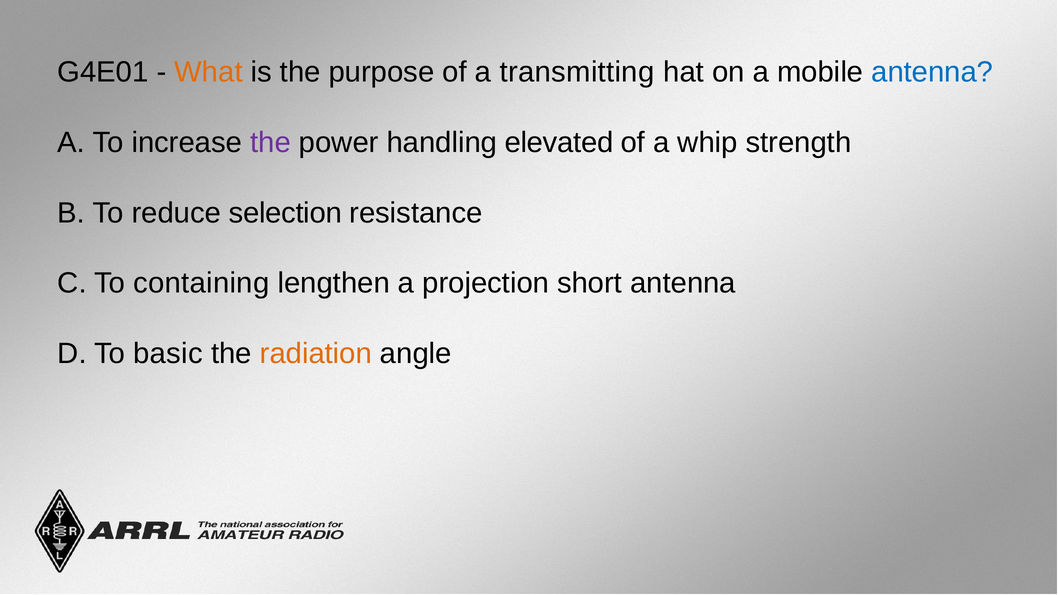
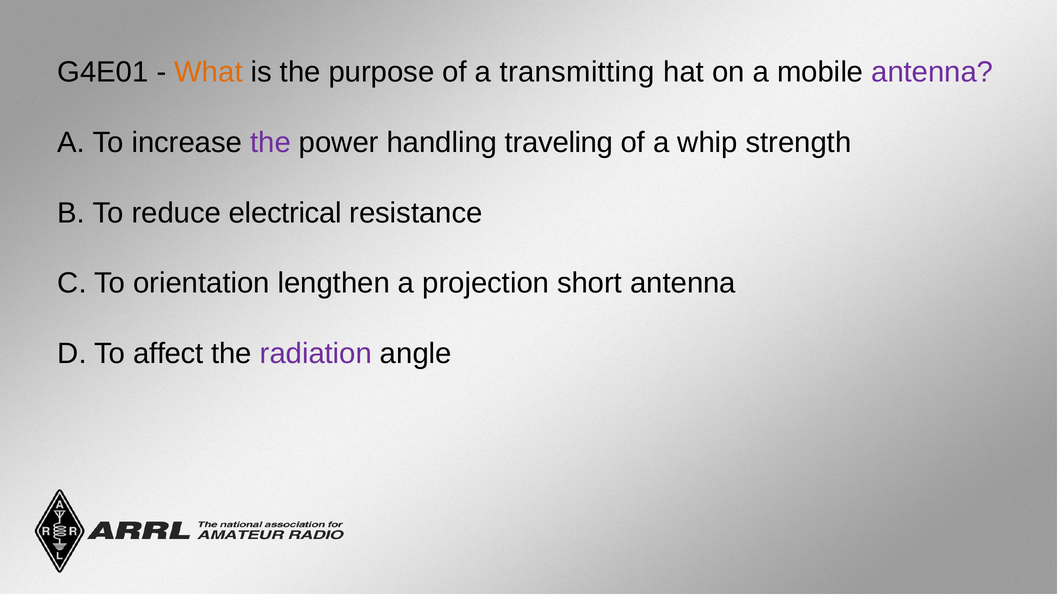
antenna at (932, 72) colour: blue -> purple
elevated: elevated -> traveling
selection: selection -> electrical
containing: containing -> orientation
basic: basic -> affect
radiation colour: orange -> purple
